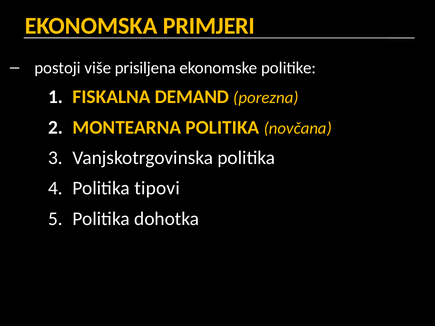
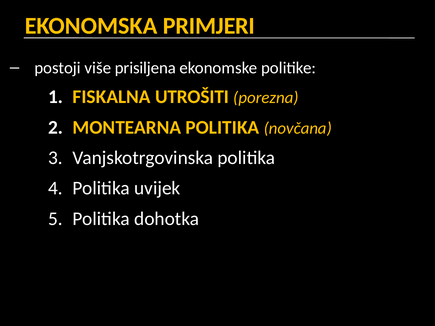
DEMAND: DEMAND -> UTROŠITI
tipovi: tipovi -> uvijek
